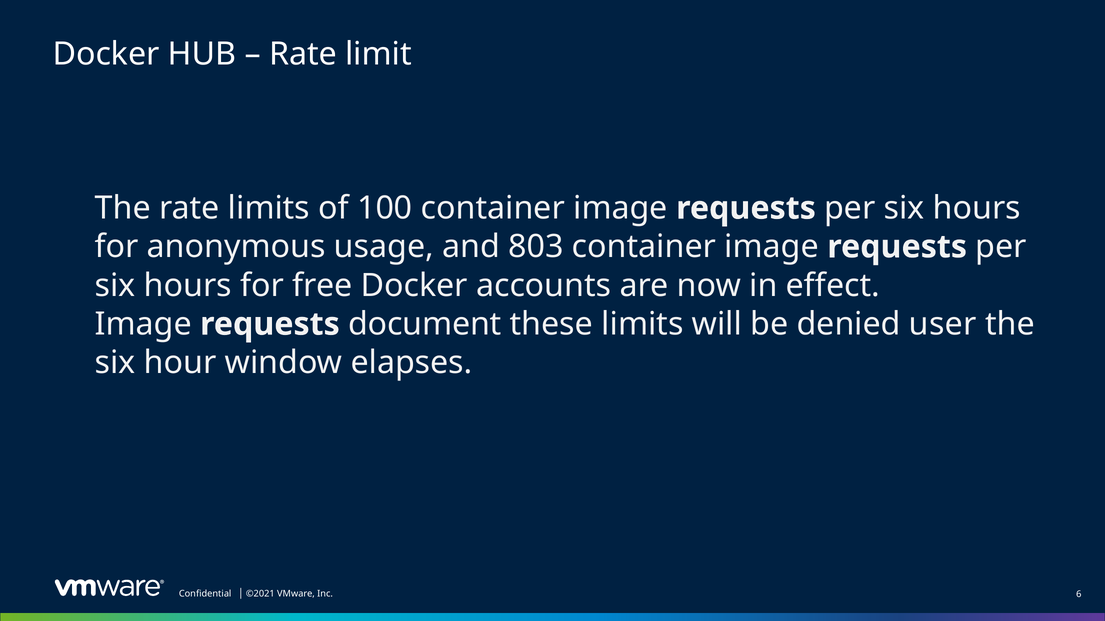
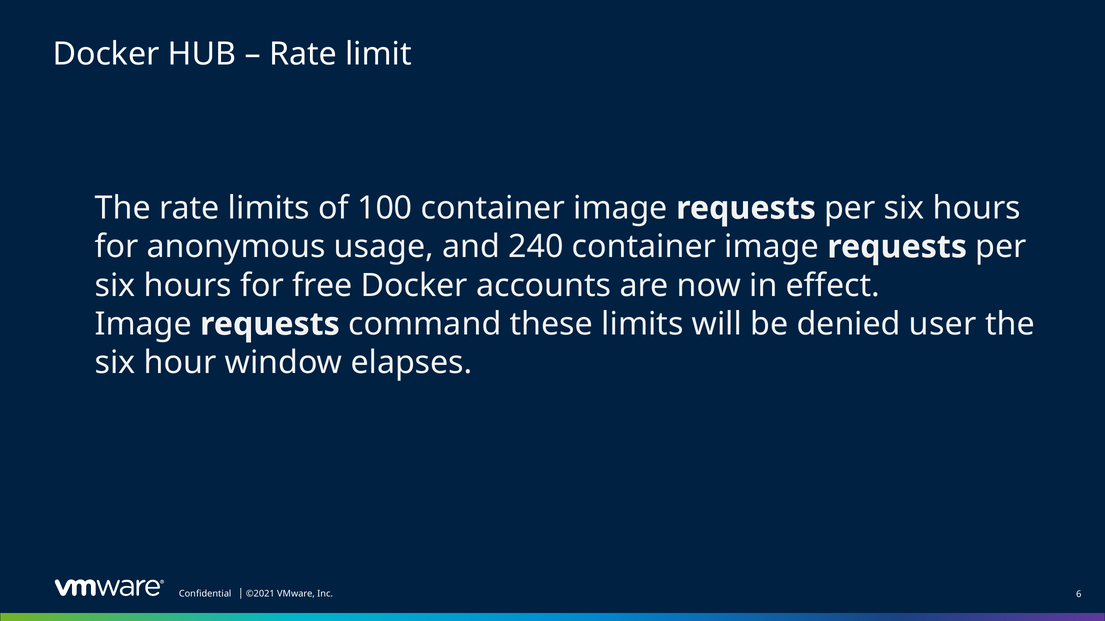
803: 803 -> 240
document: document -> command
